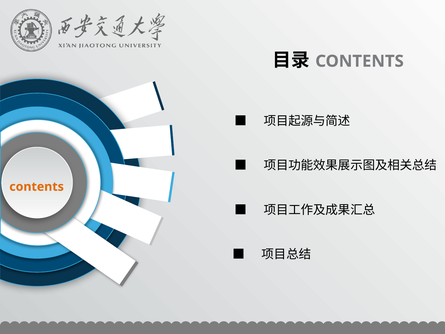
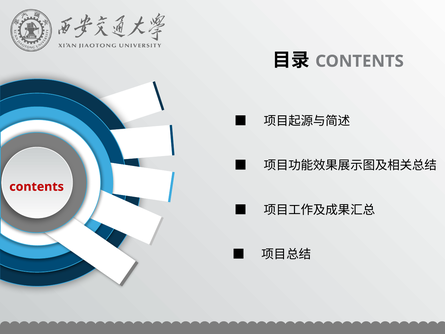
contents at (37, 187) colour: orange -> red
